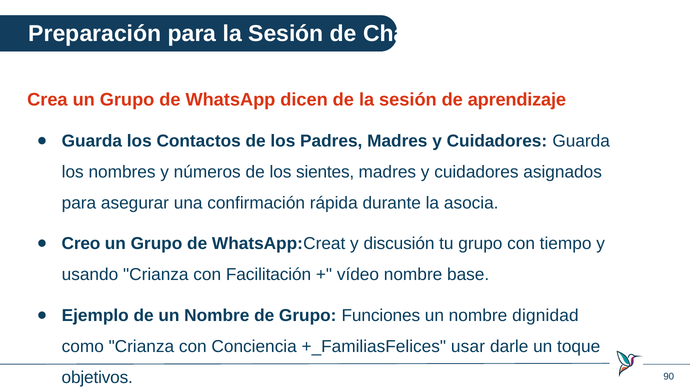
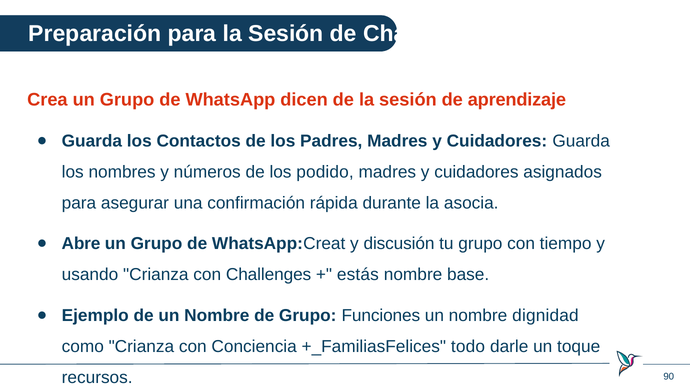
sientes: sientes -> podido
Creo: Creo -> Abre
Facilitación: Facilitación -> Challenges
vídeo: vídeo -> estás
usar: usar -> todo
objetivos: objetivos -> recursos
